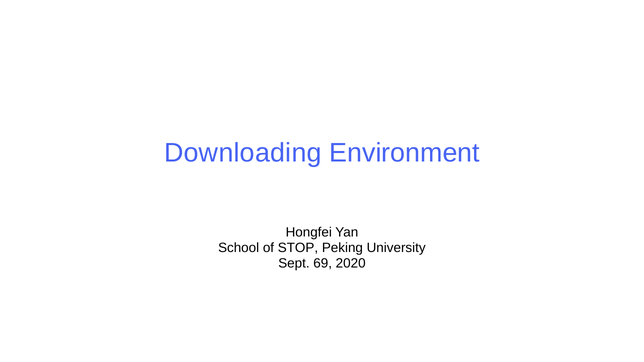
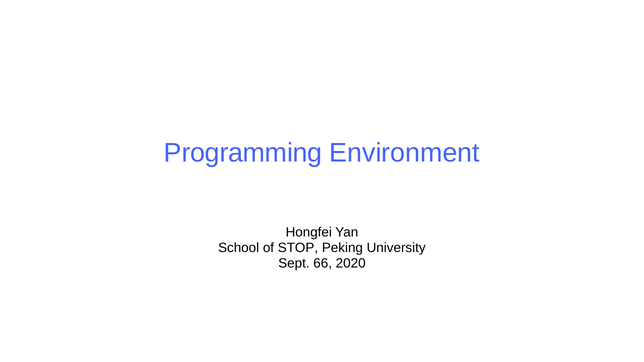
Downloading: Downloading -> Programming
69: 69 -> 66
